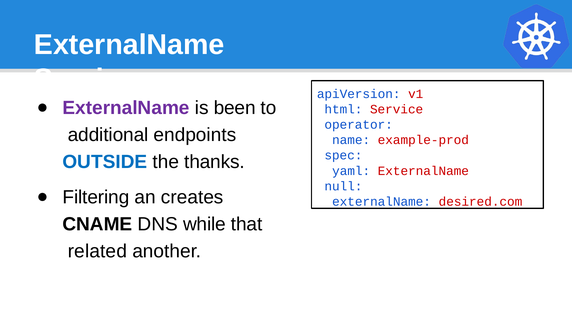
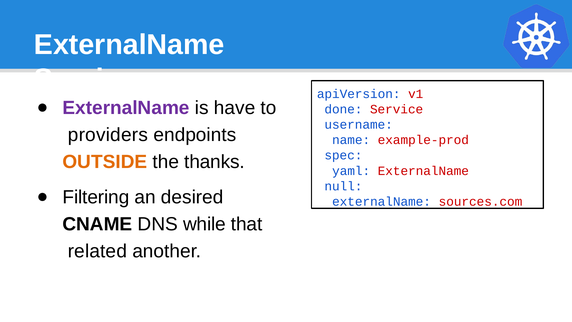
been: been -> have
html: html -> done
operator: operator -> username
additional: additional -> providers
OUTSIDE colour: blue -> orange
creates: creates -> desired
desired.com: desired.com -> sources.com
